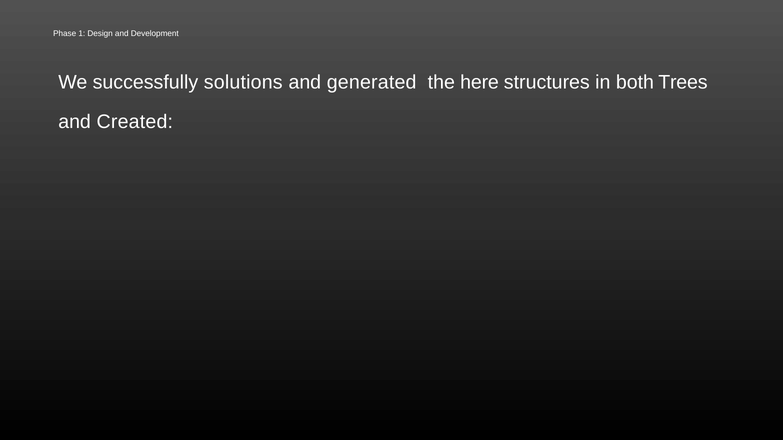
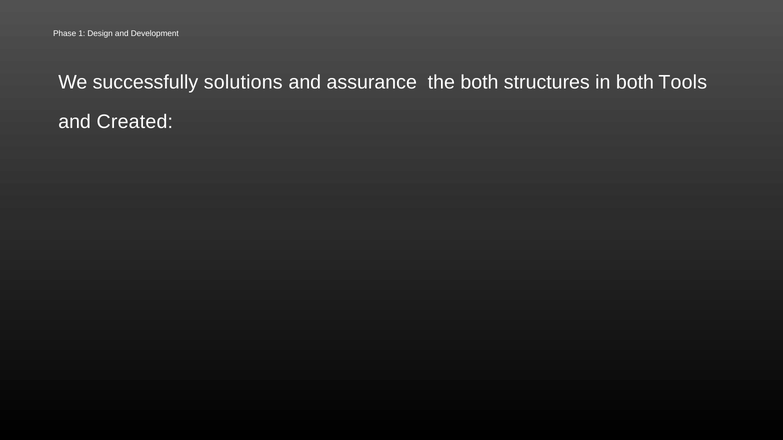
generated: generated -> assurance
the here: here -> both
Trees: Trees -> Tools
